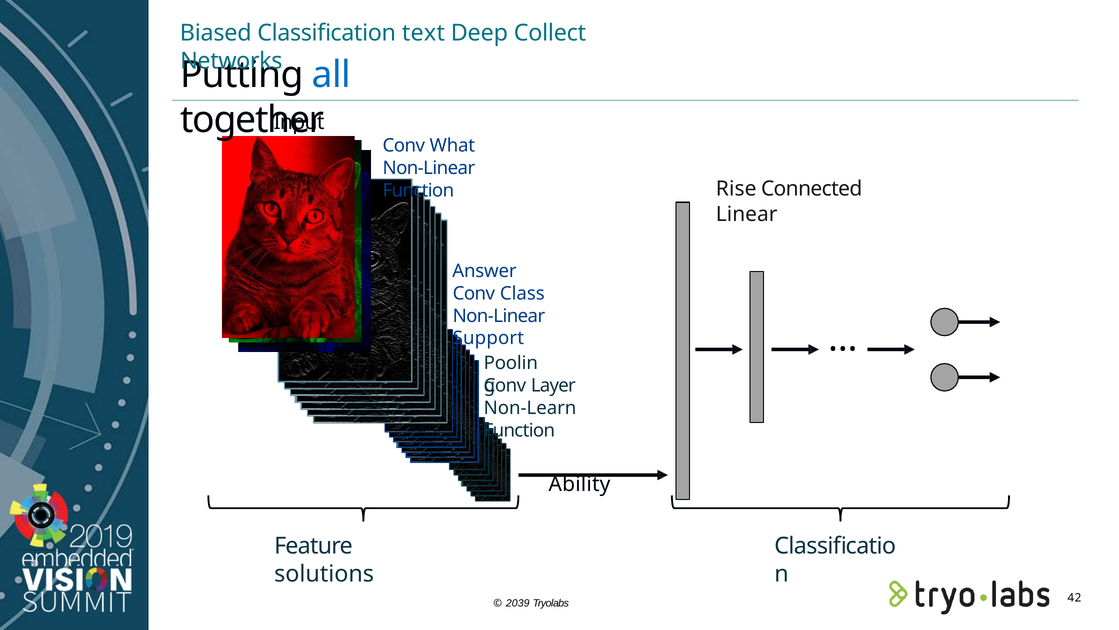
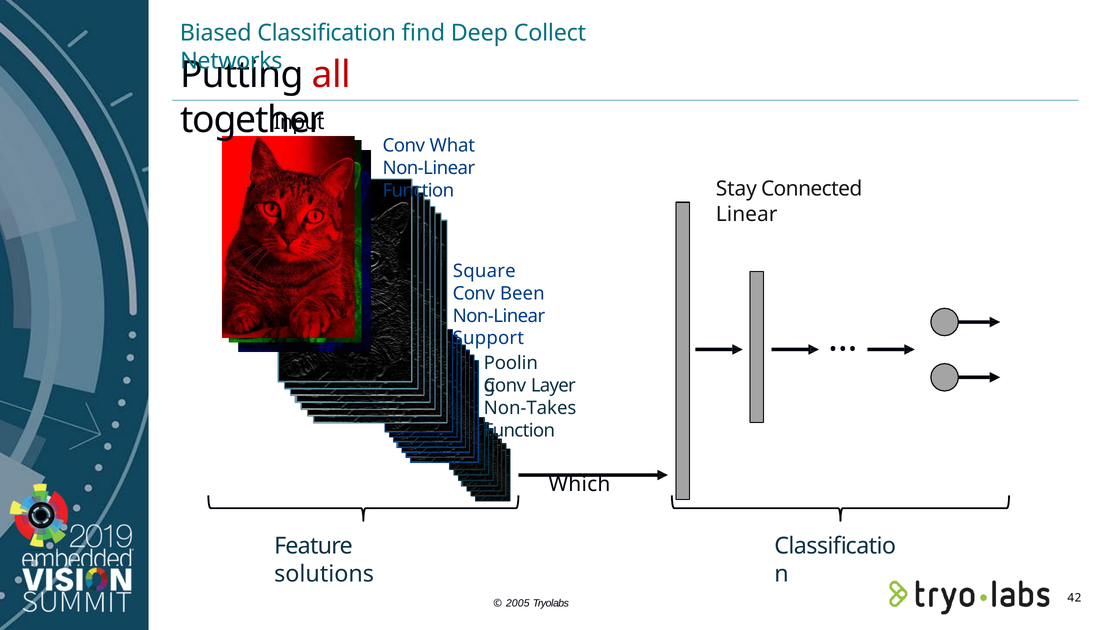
text: text -> find
all colour: blue -> red
Rise: Rise -> Stay
Answer: Answer -> Square
Class: Class -> Been
Non-Learn: Non-Learn -> Non-Takes
Ability: Ability -> Which
2039: 2039 -> 2005
